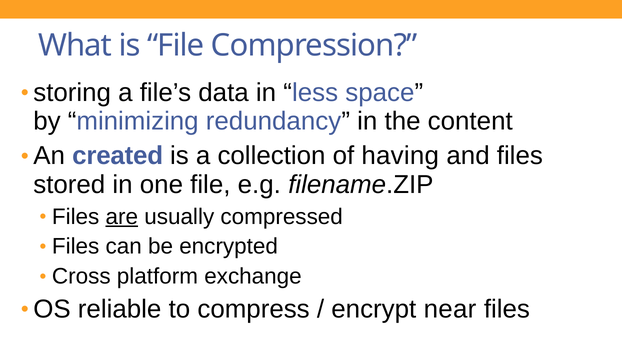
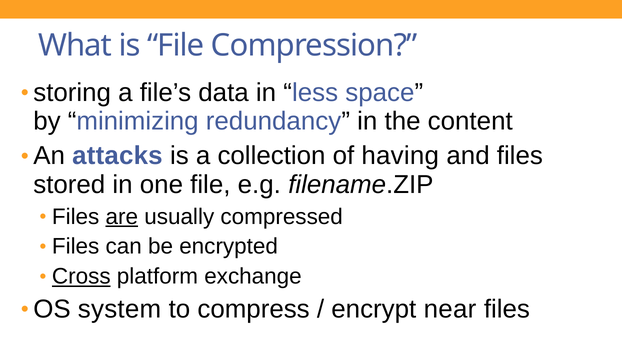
created: created -> attacks
Cross underline: none -> present
reliable: reliable -> system
